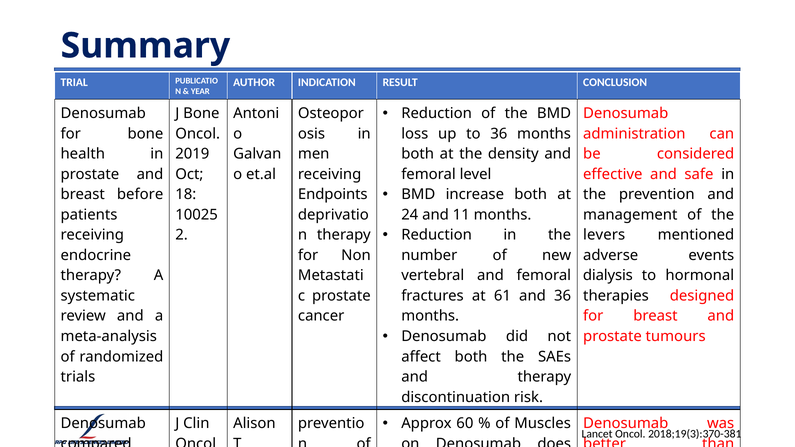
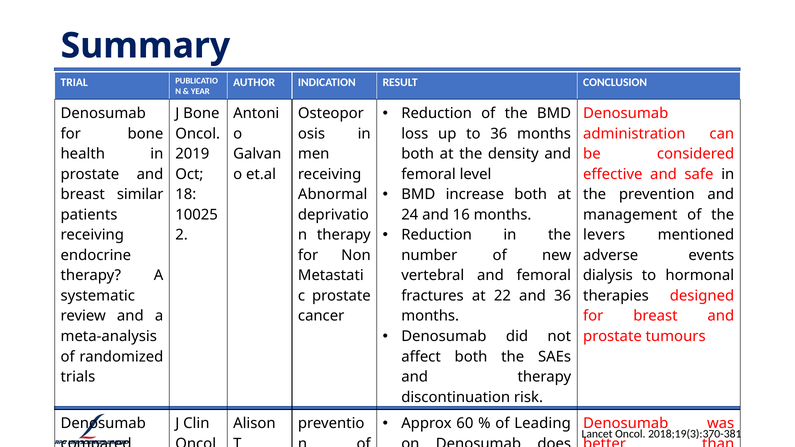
before: before -> similar
Endpoints: Endpoints -> Abnormal
11: 11 -> 16
61: 61 -> 22
Muscles: Muscles -> Leading
